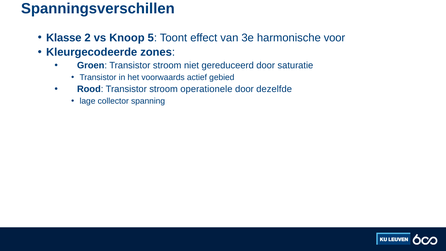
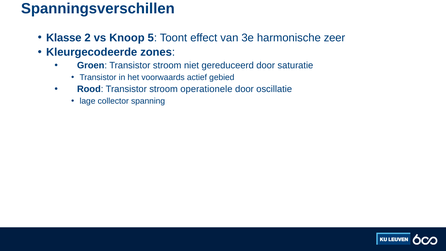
voor: voor -> zeer
dezelfde: dezelfde -> oscillatie
